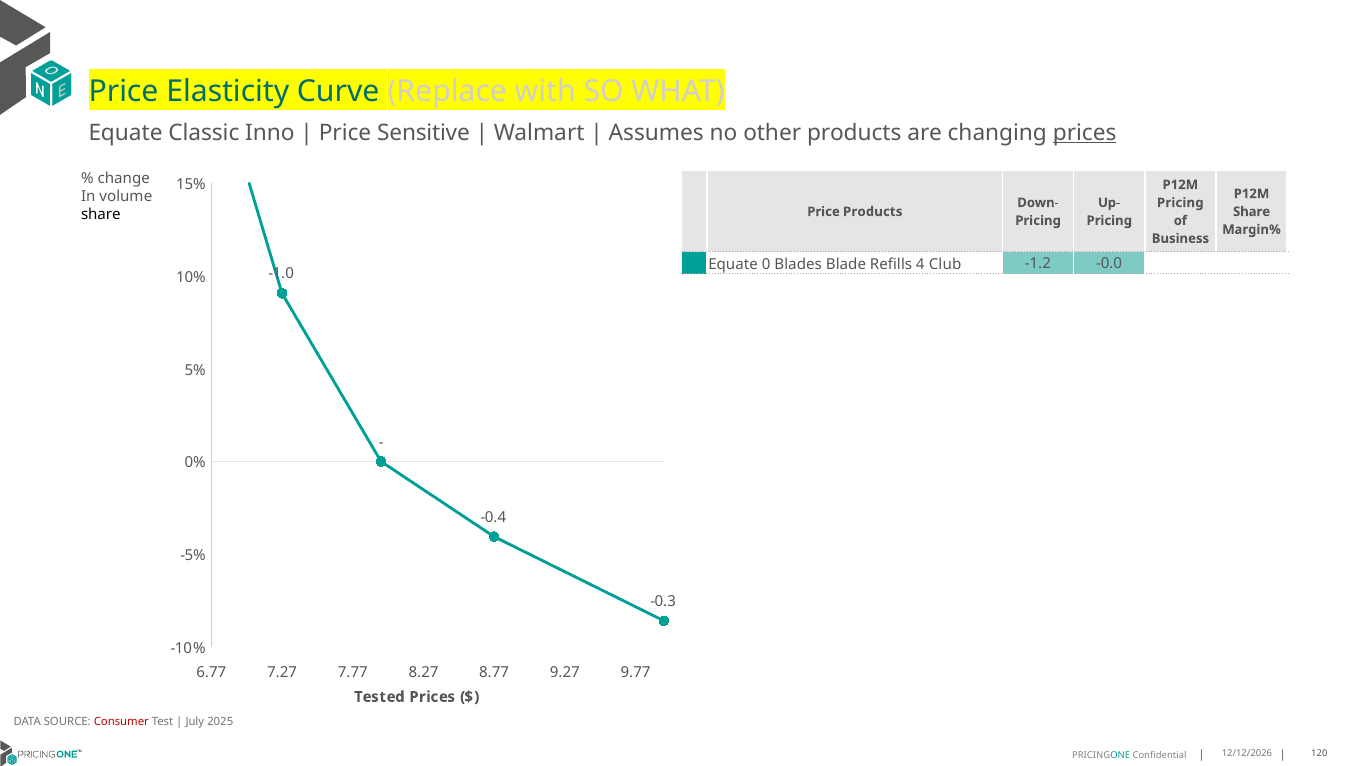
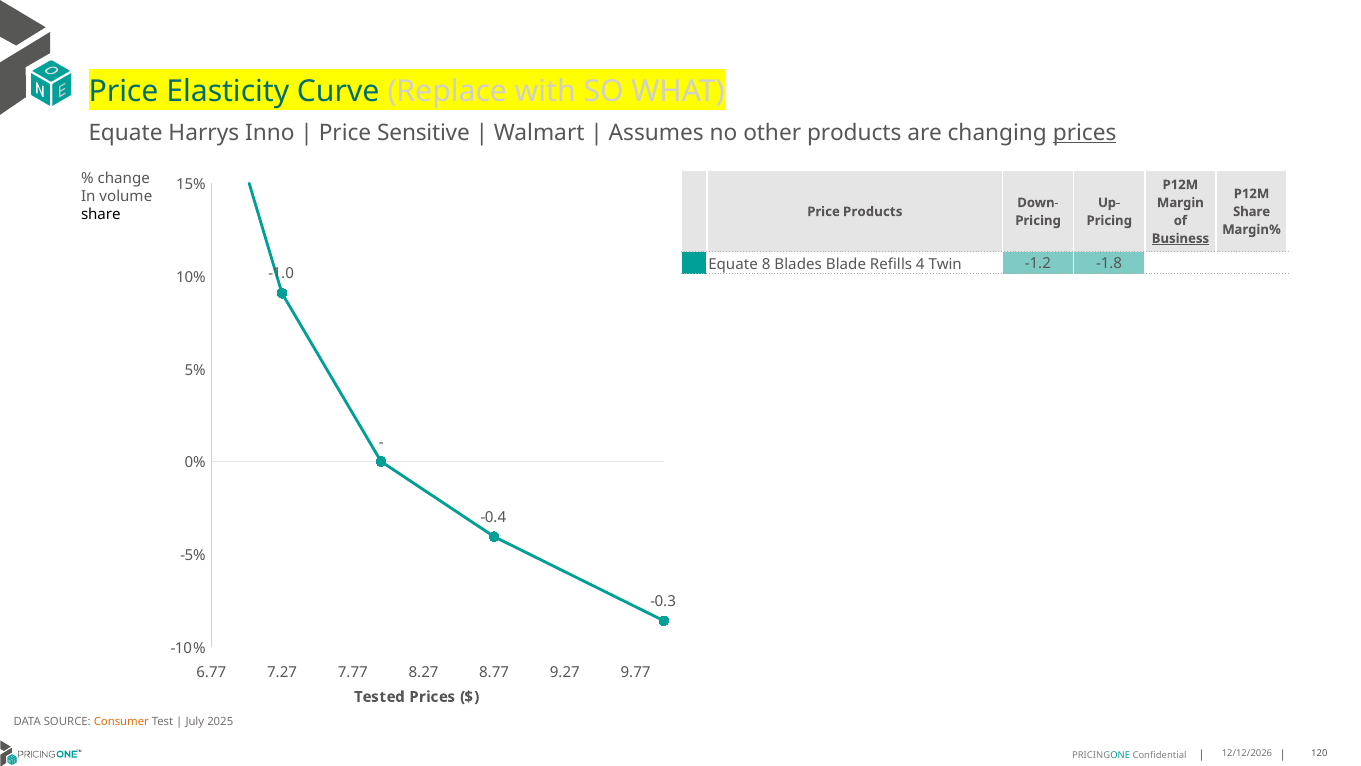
Classic: Classic -> Harrys
Pricing at (1180, 203): Pricing -> Margin
Business underline: none -> present
0: 0 -> 8
Club: Club -> Twin
-0.0: -0.0 -> -1.8
Consumer colour: red -> orange
